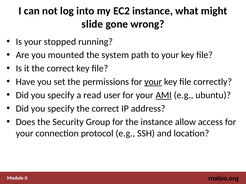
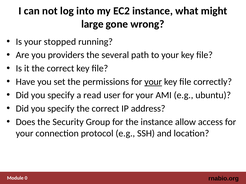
slide: slide -> large
mounted: mounted -> providers
system: system -> several
AMI underline: present -> none
